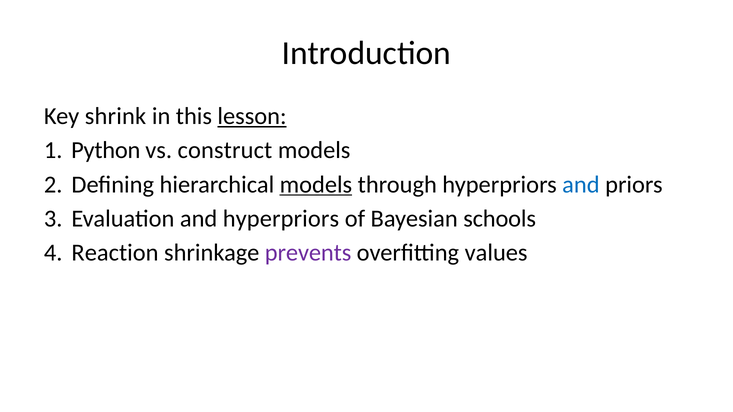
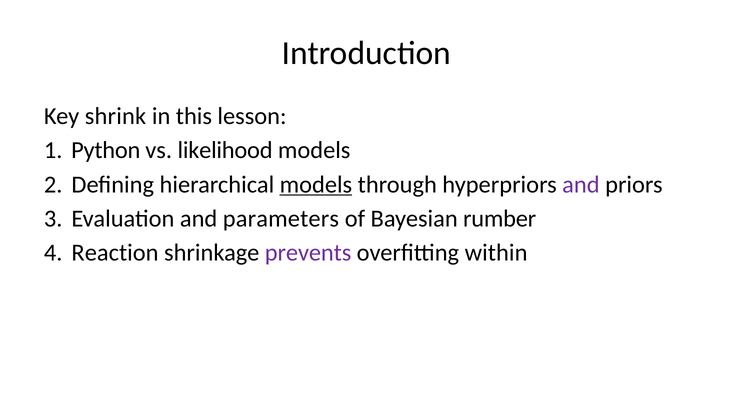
lesson underline: present -> none
construct: construct -> likelihood
and at (581, 185) colour: blue -> purple
and hyperpriors: hyperpriors -> parameters
schools: schools -> rumber
values: values -> within
